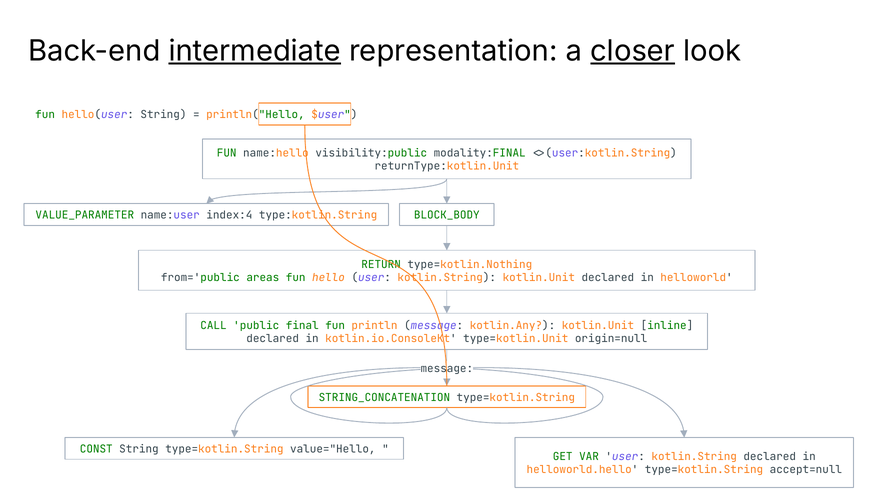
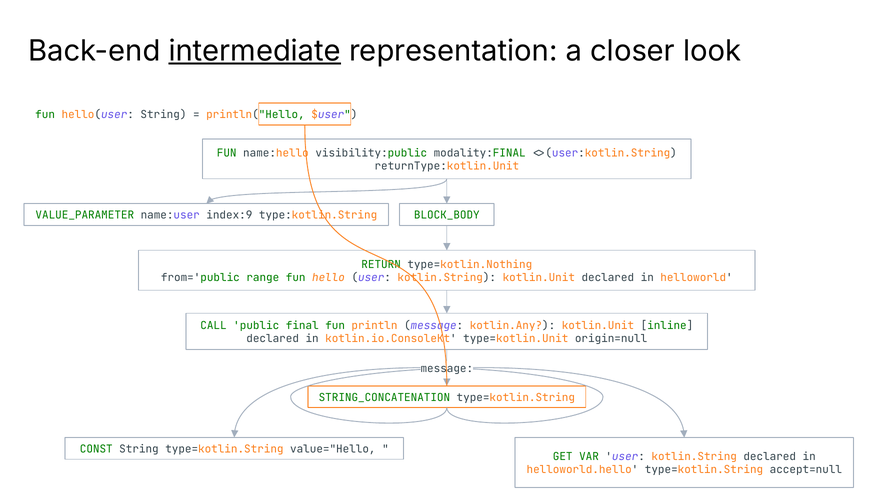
closer underline: present -> none
index:4: index:4 -> index:9
areas: areas -> range
